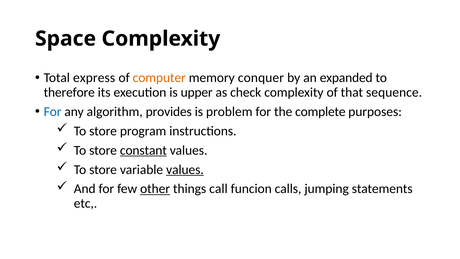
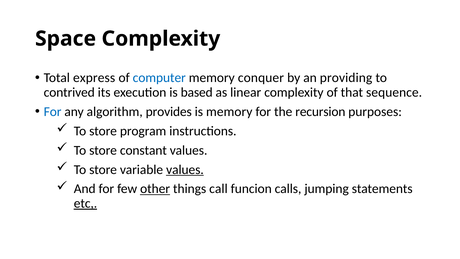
computer colour: orange -> blue
expanded: expanded -> providing
therefore: therefore -> contrived
upper: upper -> based
check: check -> linear
is problem: problem -> memory
complete: complete -> recursion
constant underline: present -> none
etc underline: none -> present
